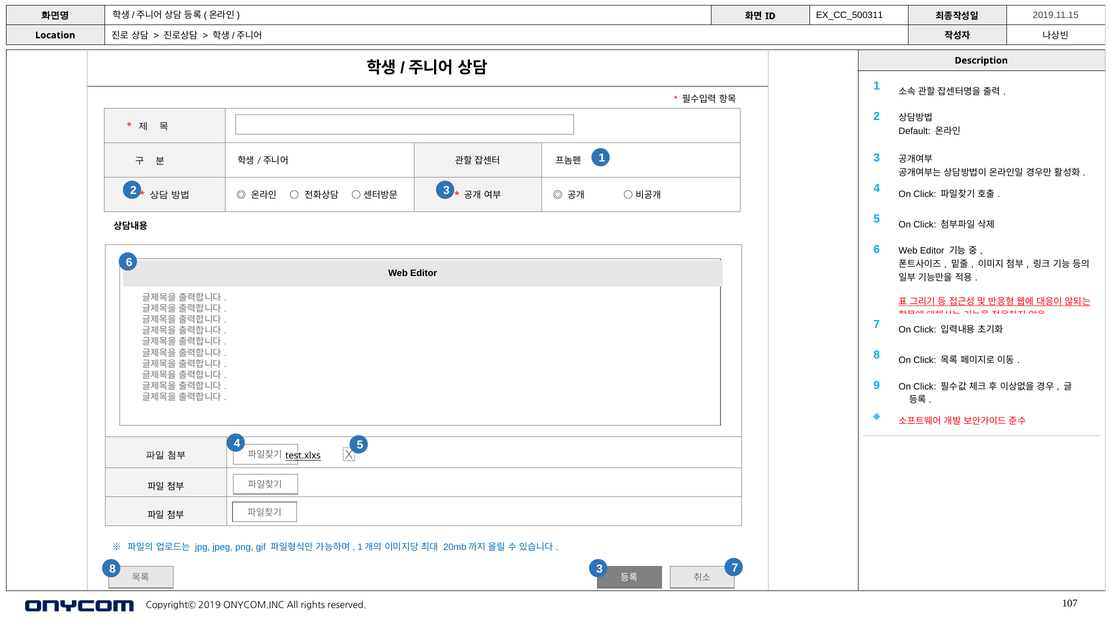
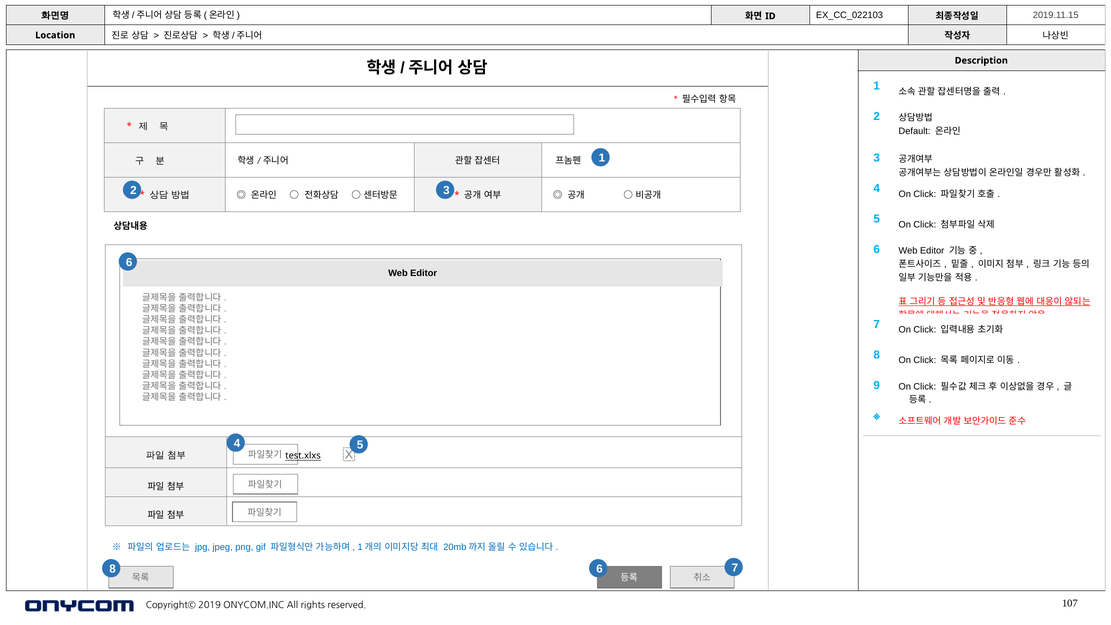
EX_CC_500311: EX_CC_500311 -> EX_CC_022103
8 3: 3 -> 6
